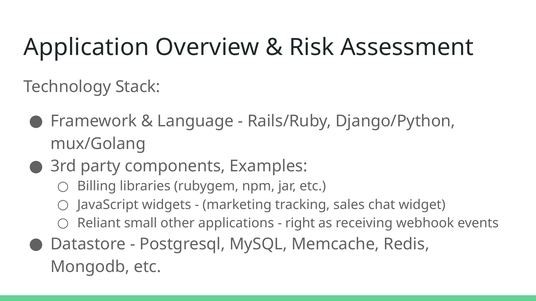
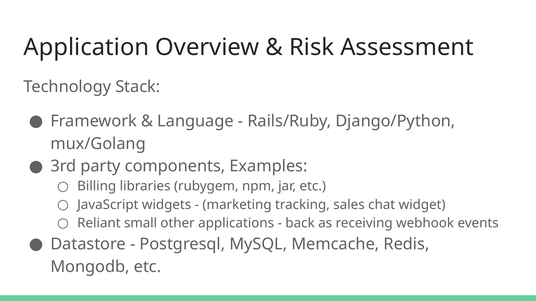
right: right -> back
